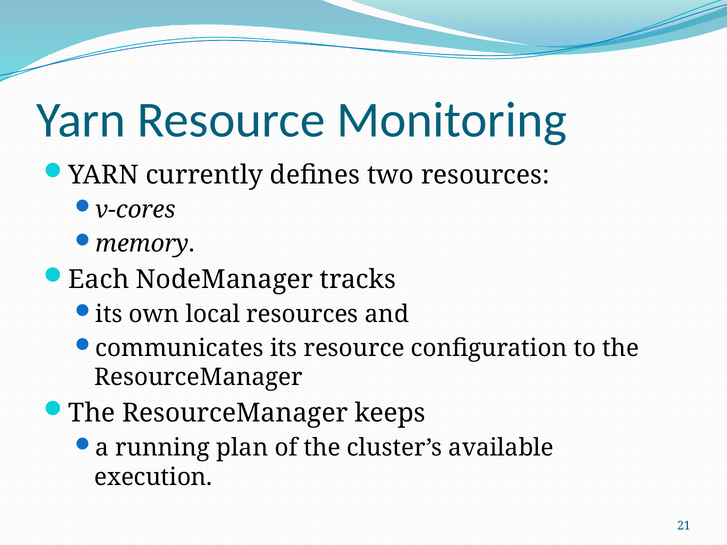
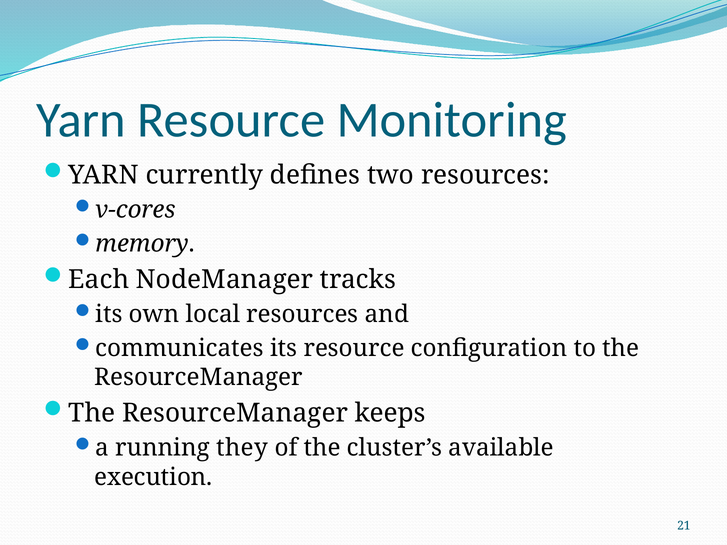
plan: plan -> they
